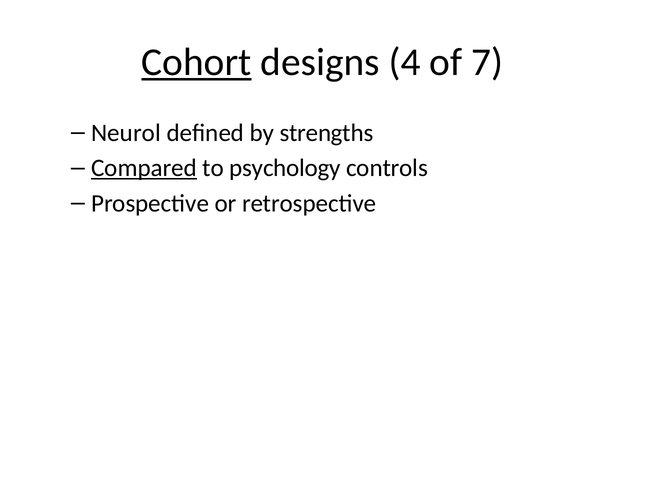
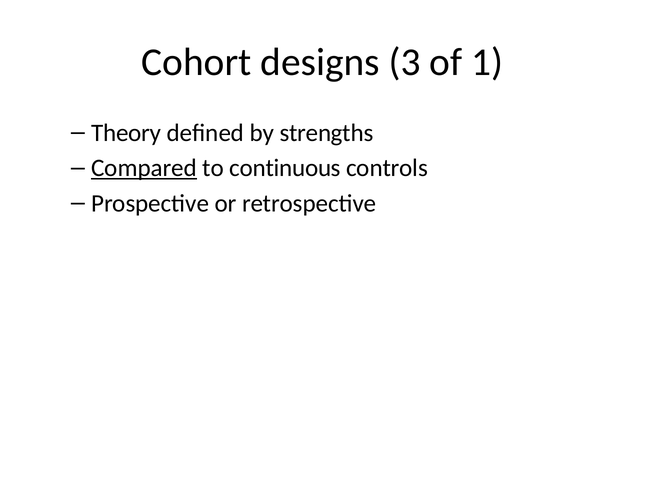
Cohort underline: present -> none
4: 4 -> 3
7: 7 -> 1
Neurol: Neurol -> Theory
psychology: psychology -> continuous
